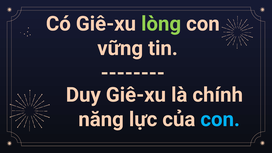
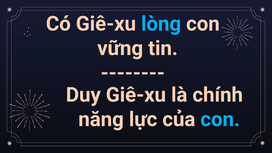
lòng colour: light green -> light blue
